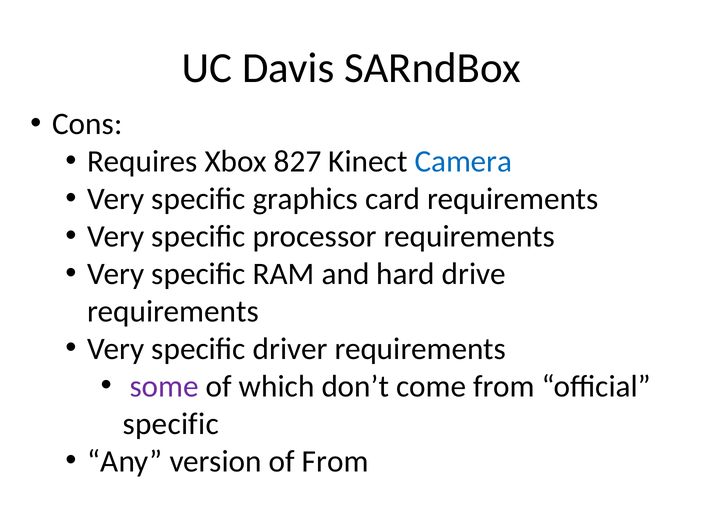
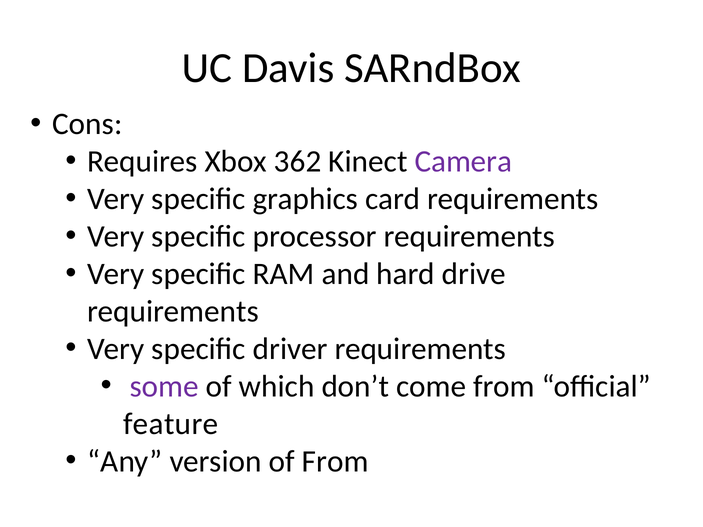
827: 827 -> 362
Camera colour: blue -> purple
specific at (171, 424): specific -> feature
